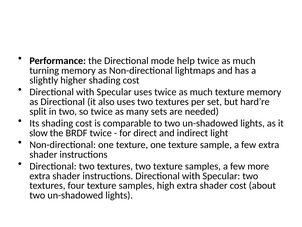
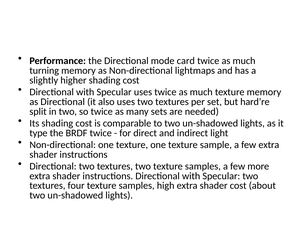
help: help -> card
slow: slow -> type
